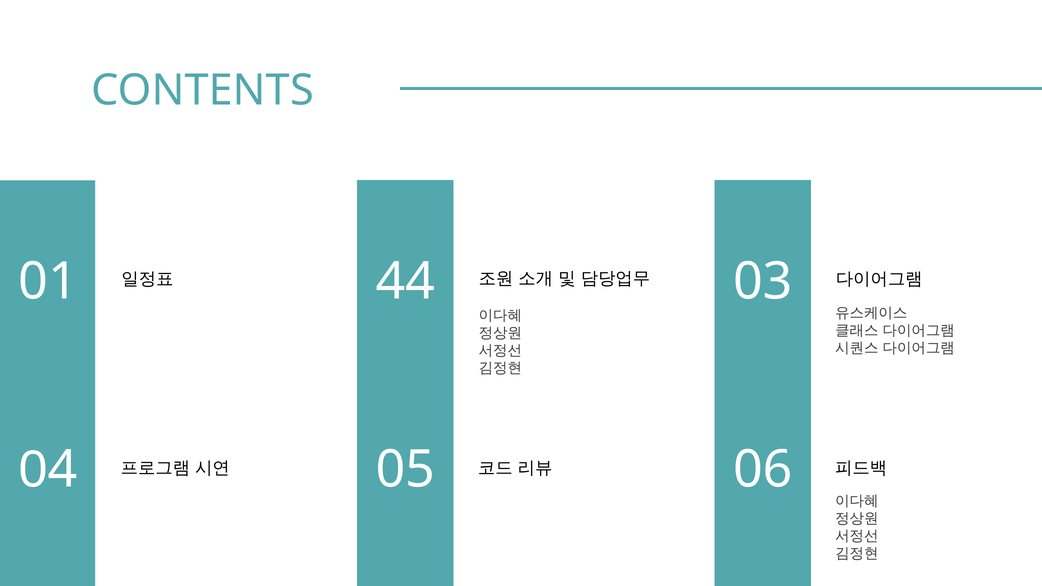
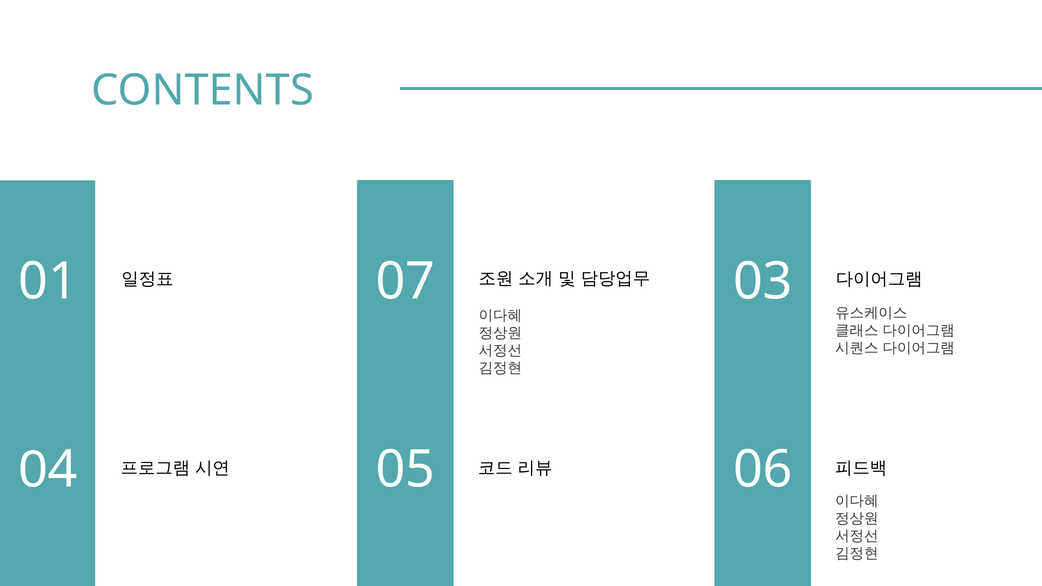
44: 44 -> 07
